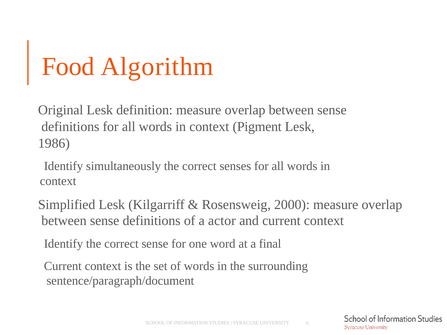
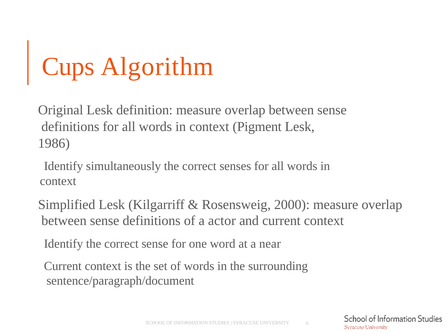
Food: Food -> Cups
final: final -> near
